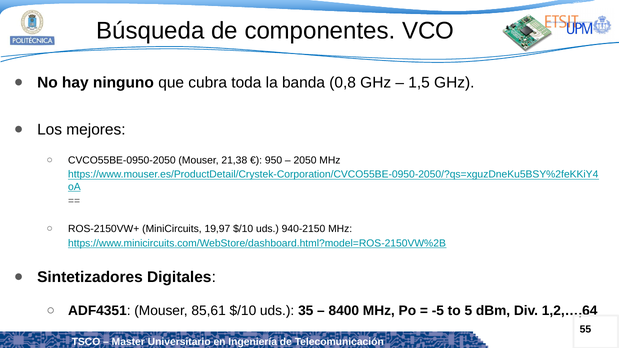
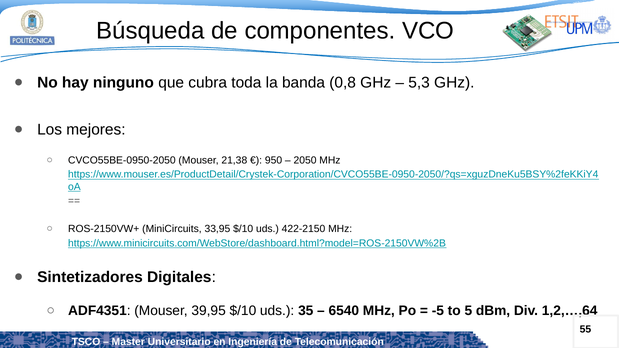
1,5: 1,5 -> 5,3
19,97: 19,97 -> 33,95
940-2150: 940-2150 -> 422-2150
85,61: 85,61 -> 39,95
8400: 8400 -> 6540
